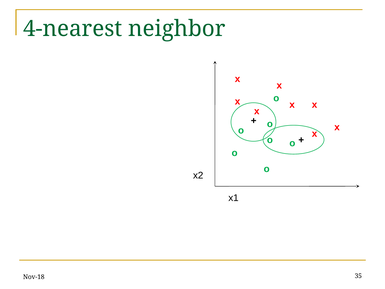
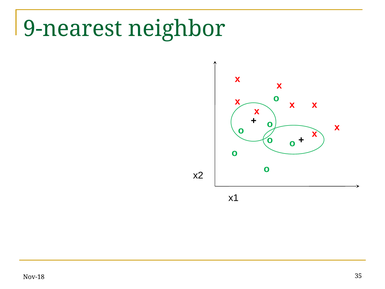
4-nearest: 4-nearest -> 9-nearest
